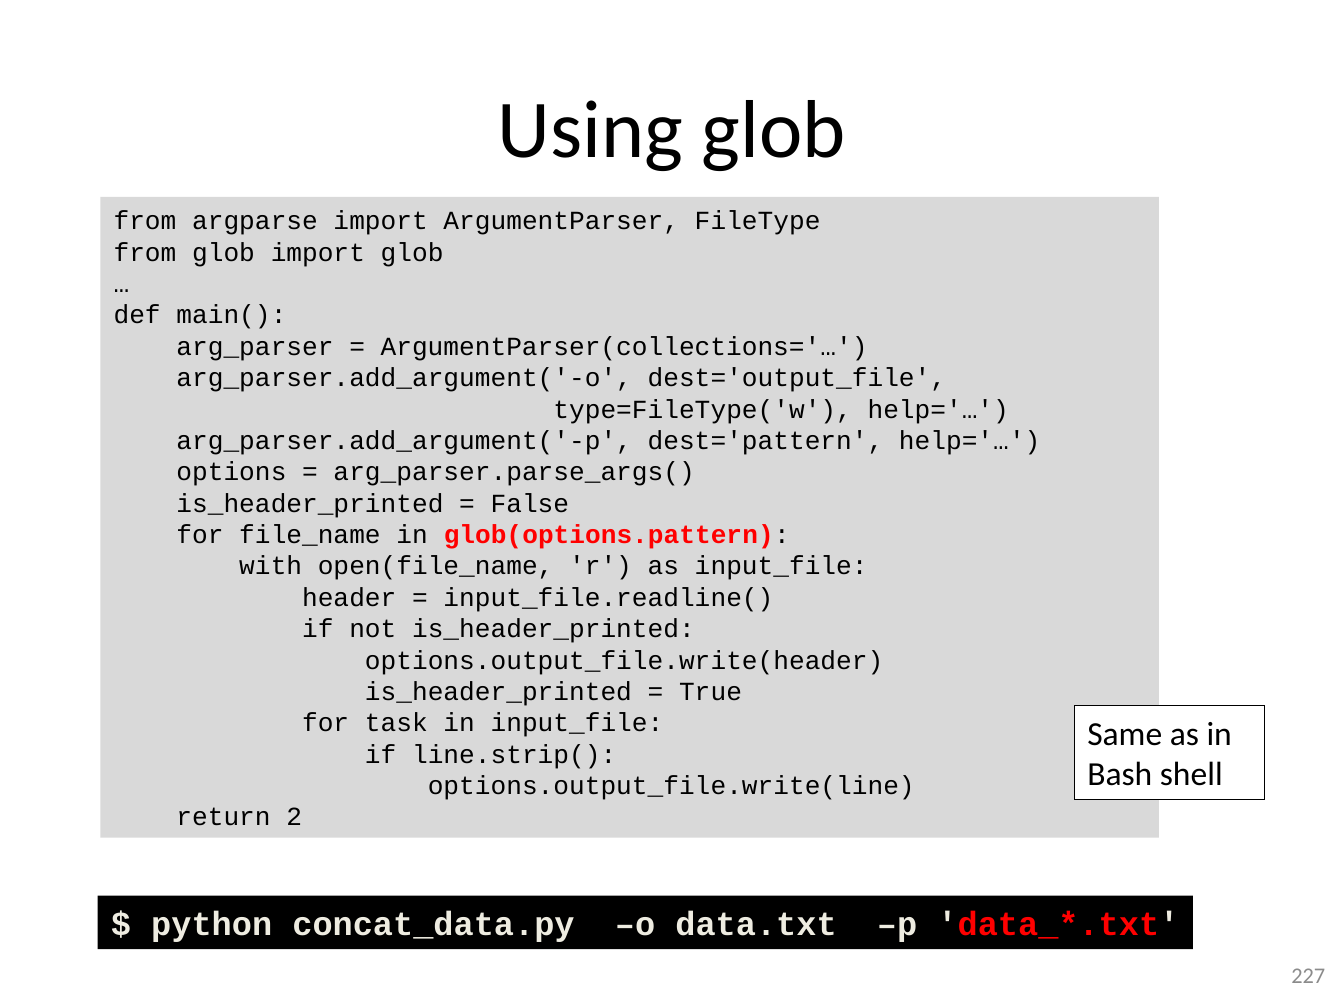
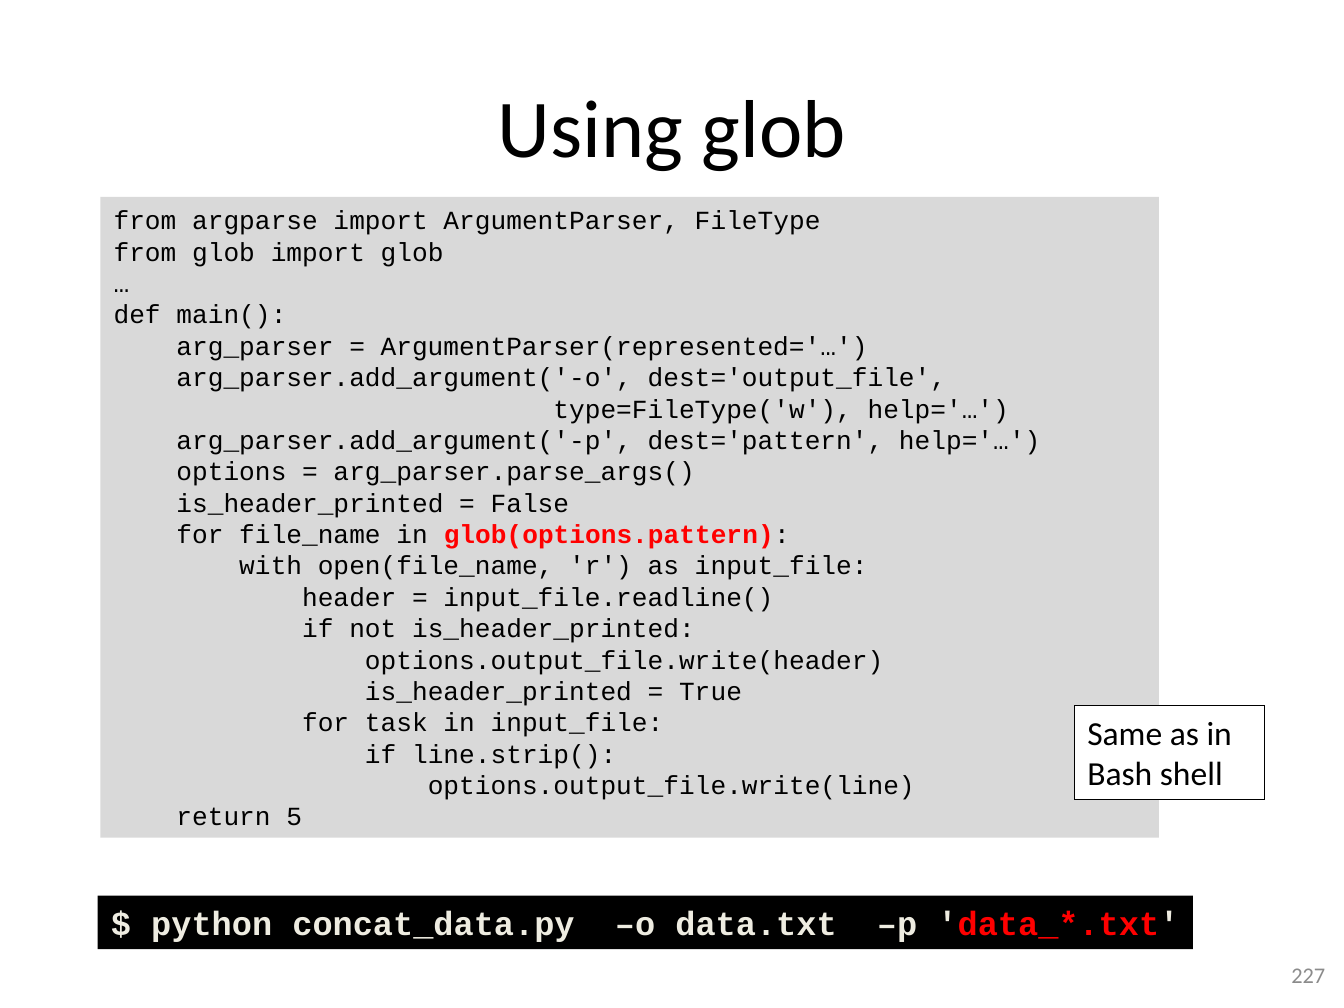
ArgumentParser(collections='…: ArgumentParser(collections='… -> ArgumentParser(represented='…
2: 2 -> 5
